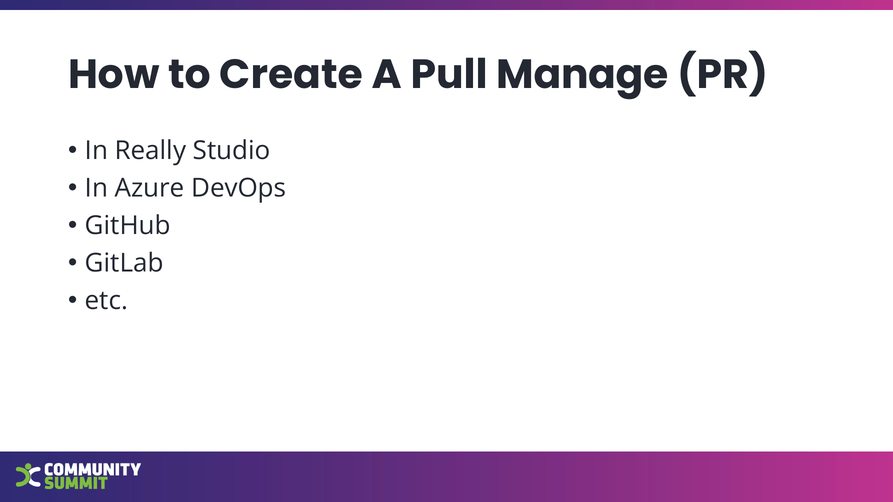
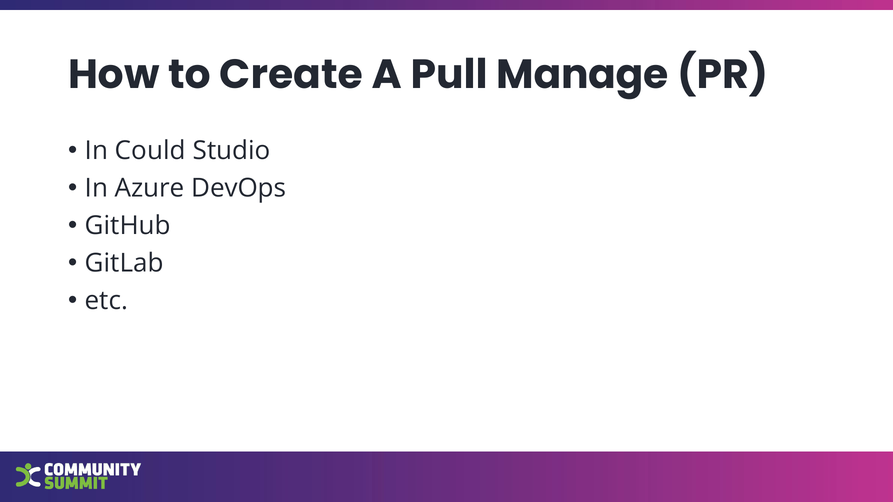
Really: Really -> Could
